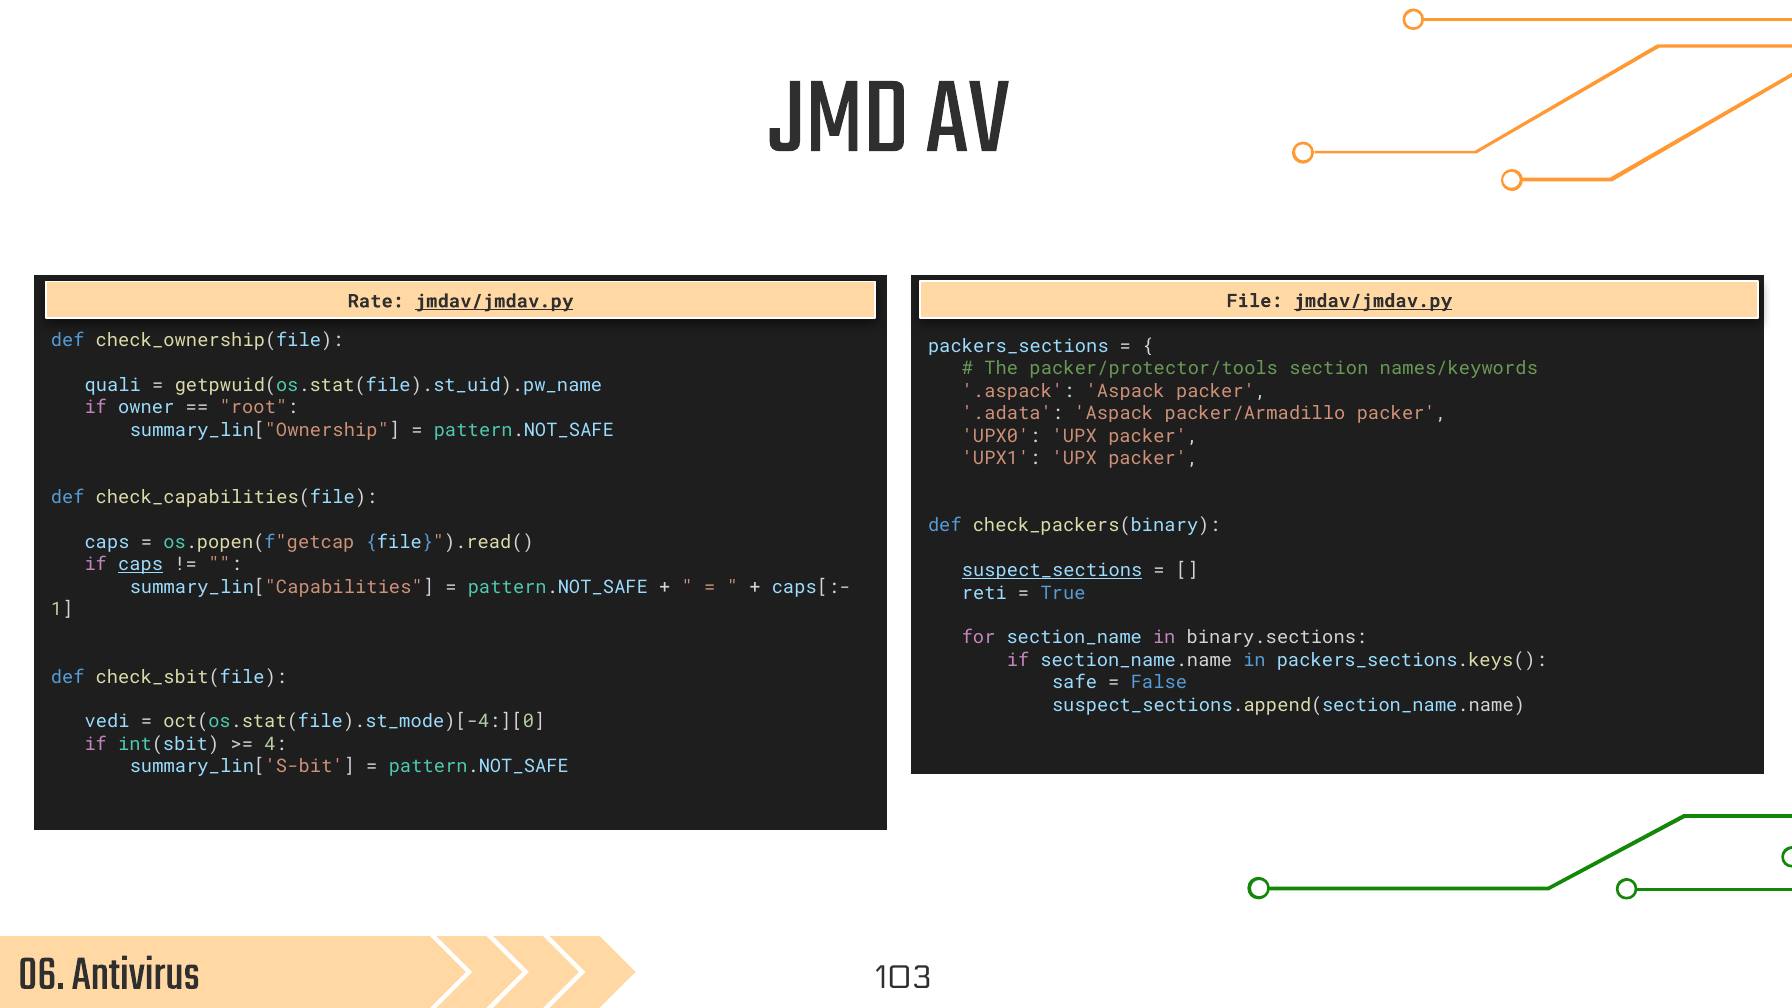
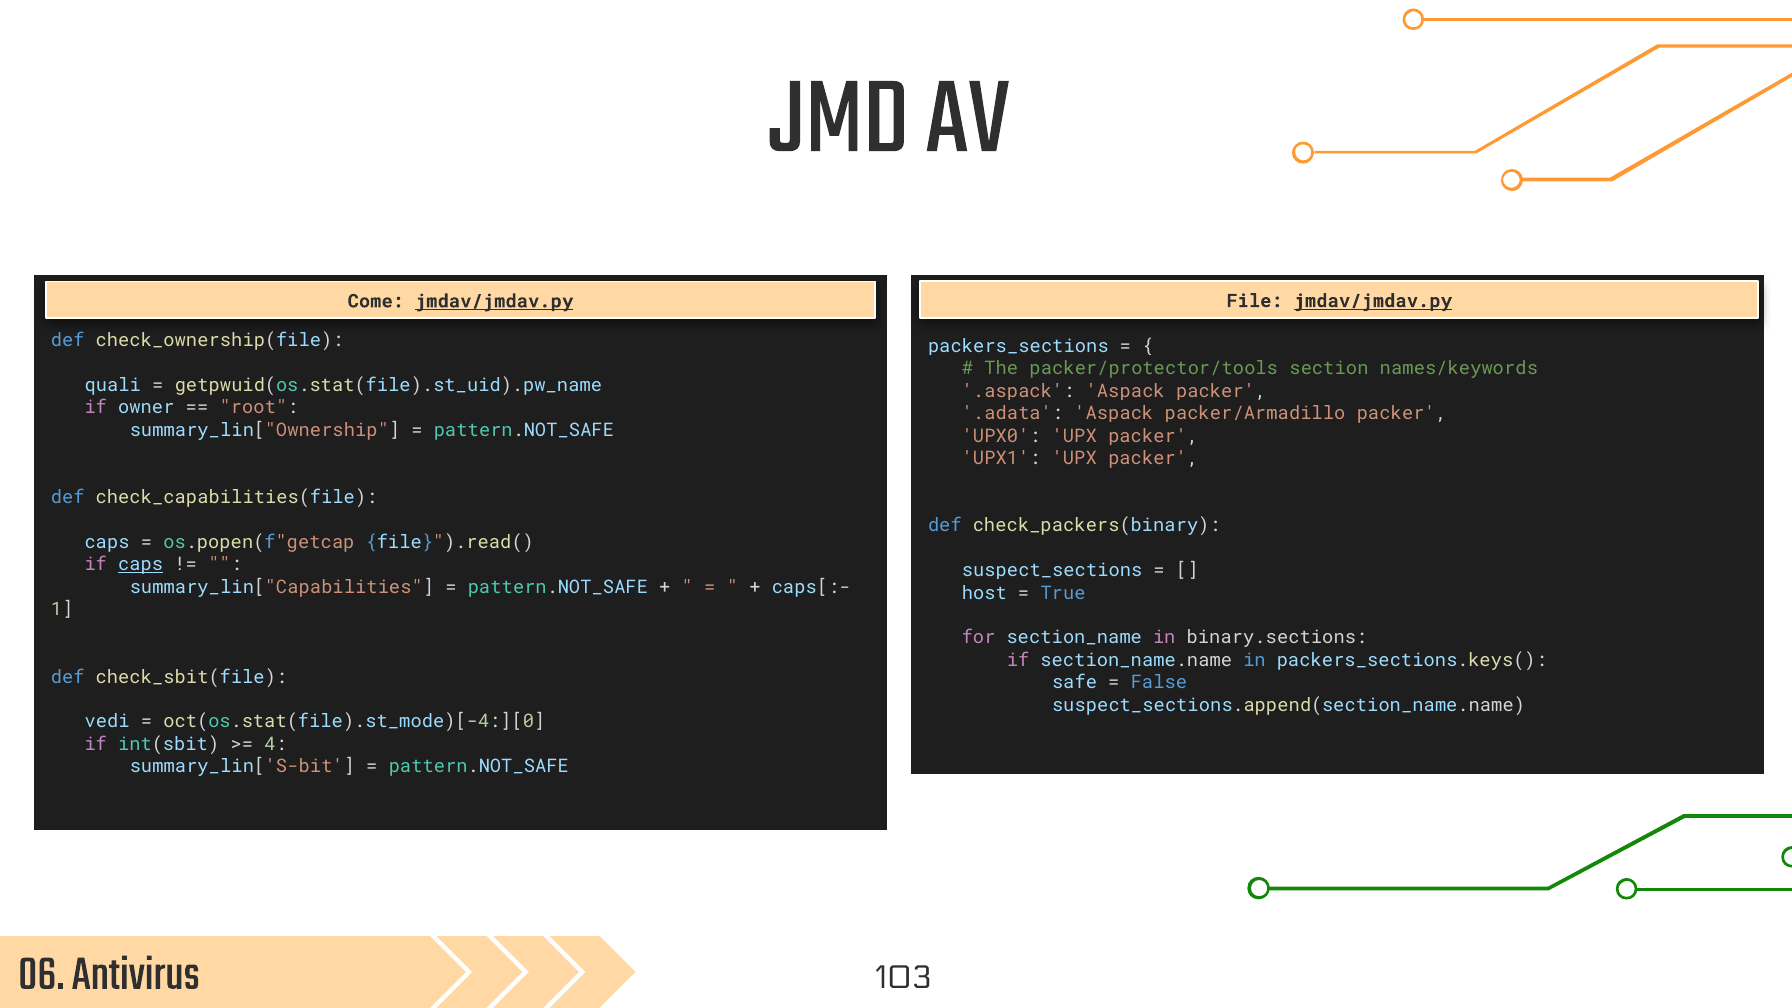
Rate: Rate -> Come
suspect_sections underline: present -> none
reti: reti -> host
